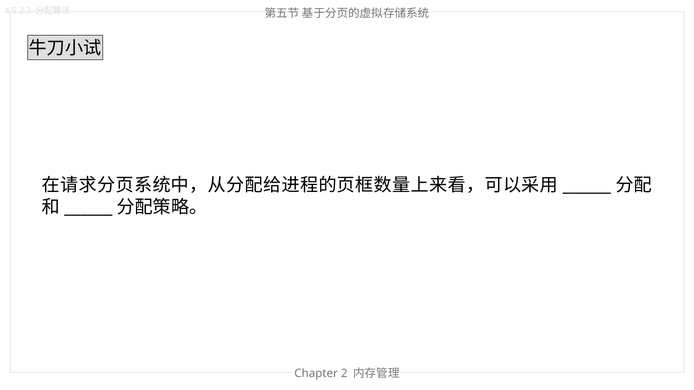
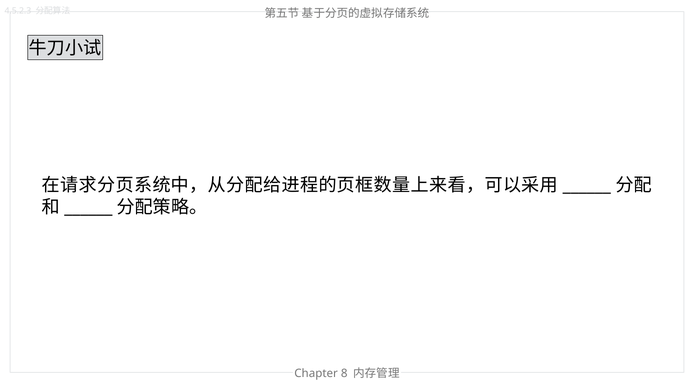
2: 2 -> 8
